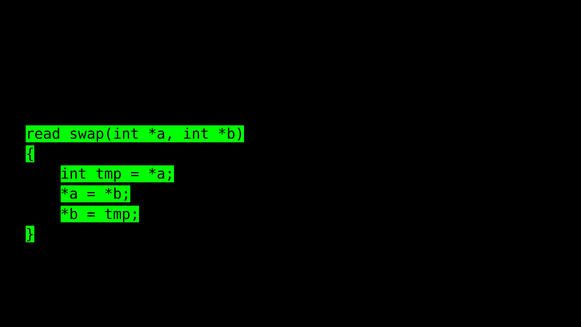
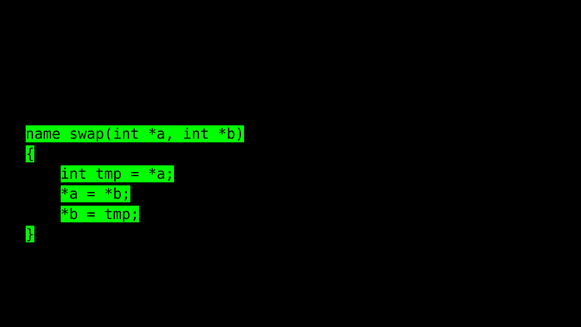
read: read -> name
